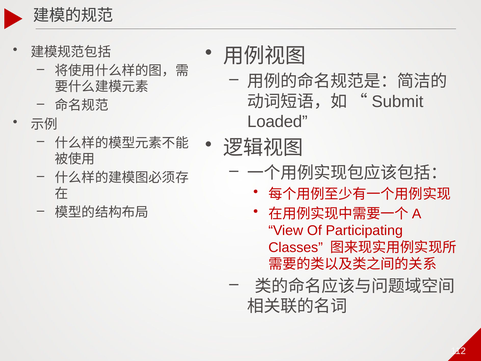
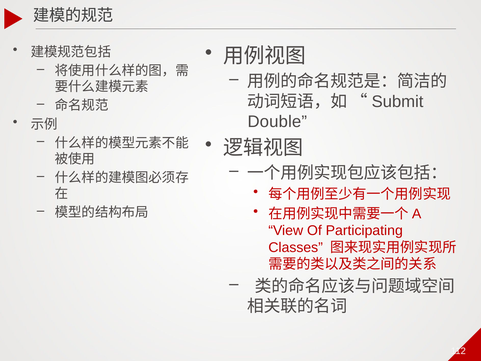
Loaded: Loaded -> Double
